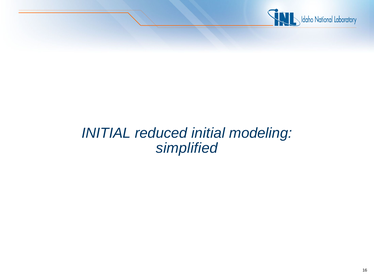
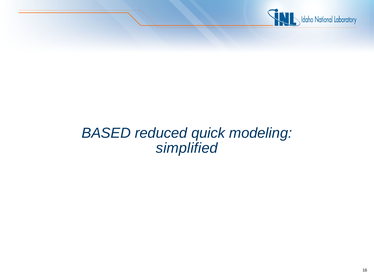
INITIAL at (106, 133): INITIAL -> BASED
reduced initial: initial -> quick
